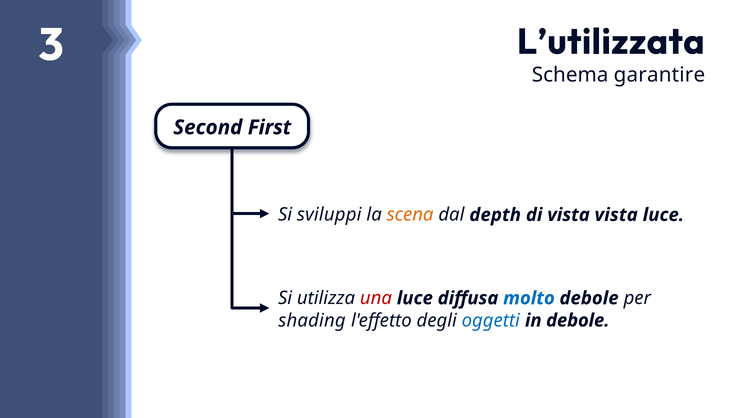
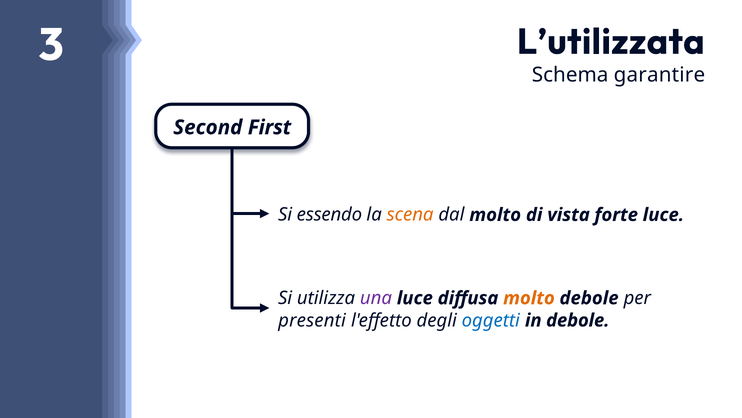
sviluppi: sviluppi -> essendo
dal depth: depth -> molto
vista vista: vista -> forte
una colour: red -> purple
molto at (529, 298) colour: blue -> orange
shading: shading -> presenti
